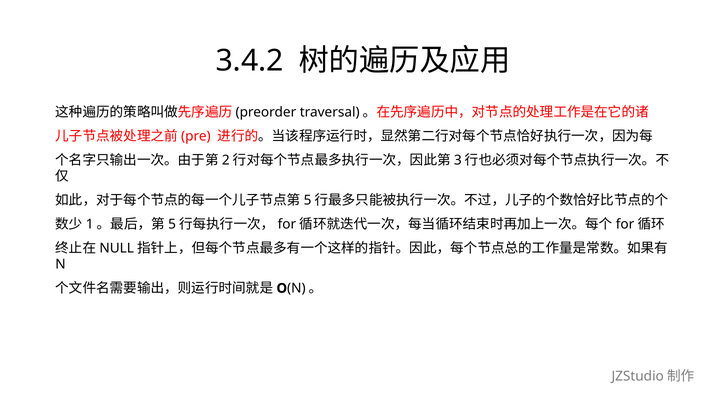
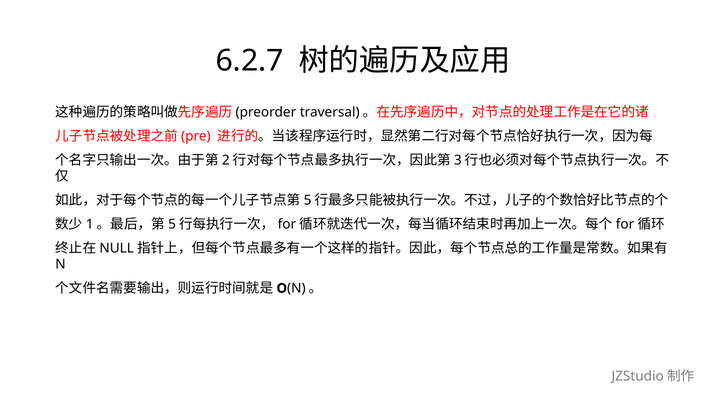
3.4.2: 3.4.2 -> 6.2.7
